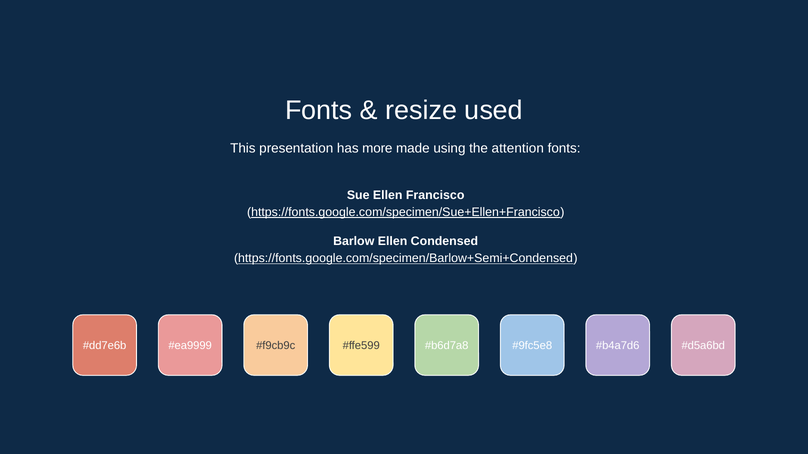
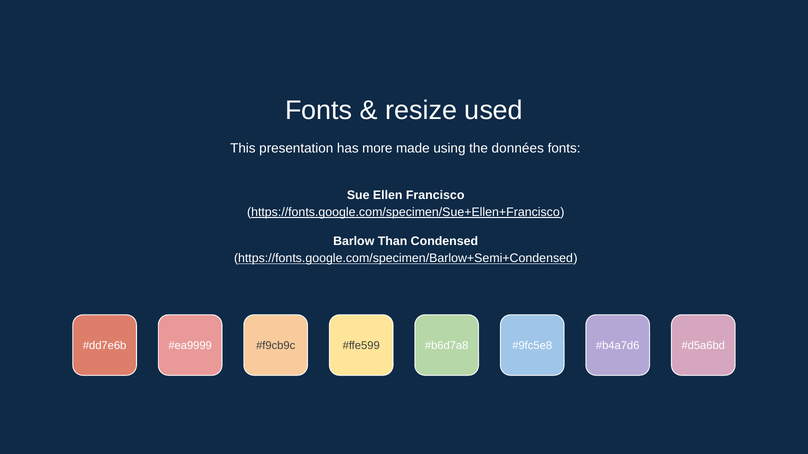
attention: attention -> données
Barlow Ellen: Ellen -> Than
